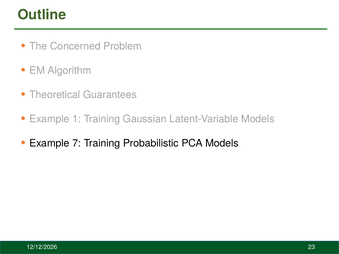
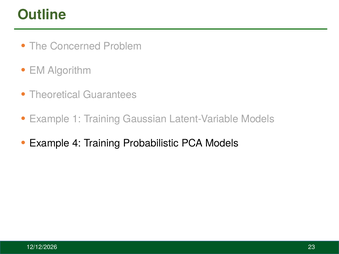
7: 7 -> 4
